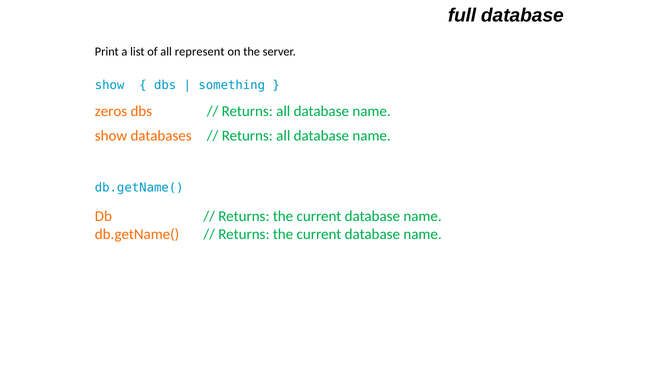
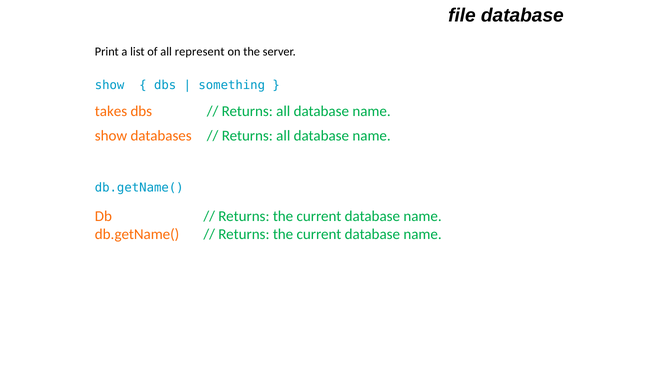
full: full -> file
zeros: zeros -> takes
